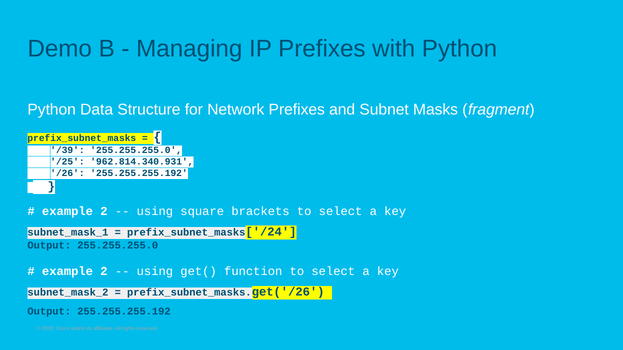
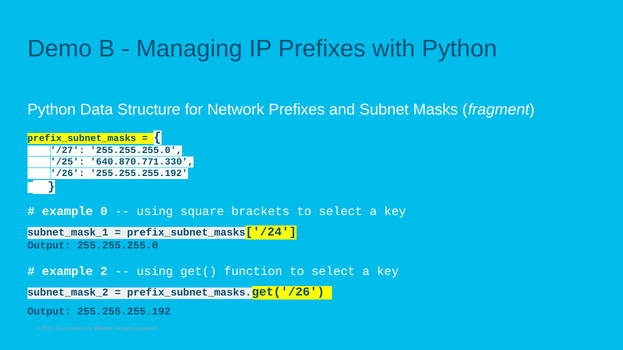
/39: /39 -> /27
962.814.340.931: 962.814.340.931 -> 640.870.771.330
2 at (104, 211): 2 -> 0
